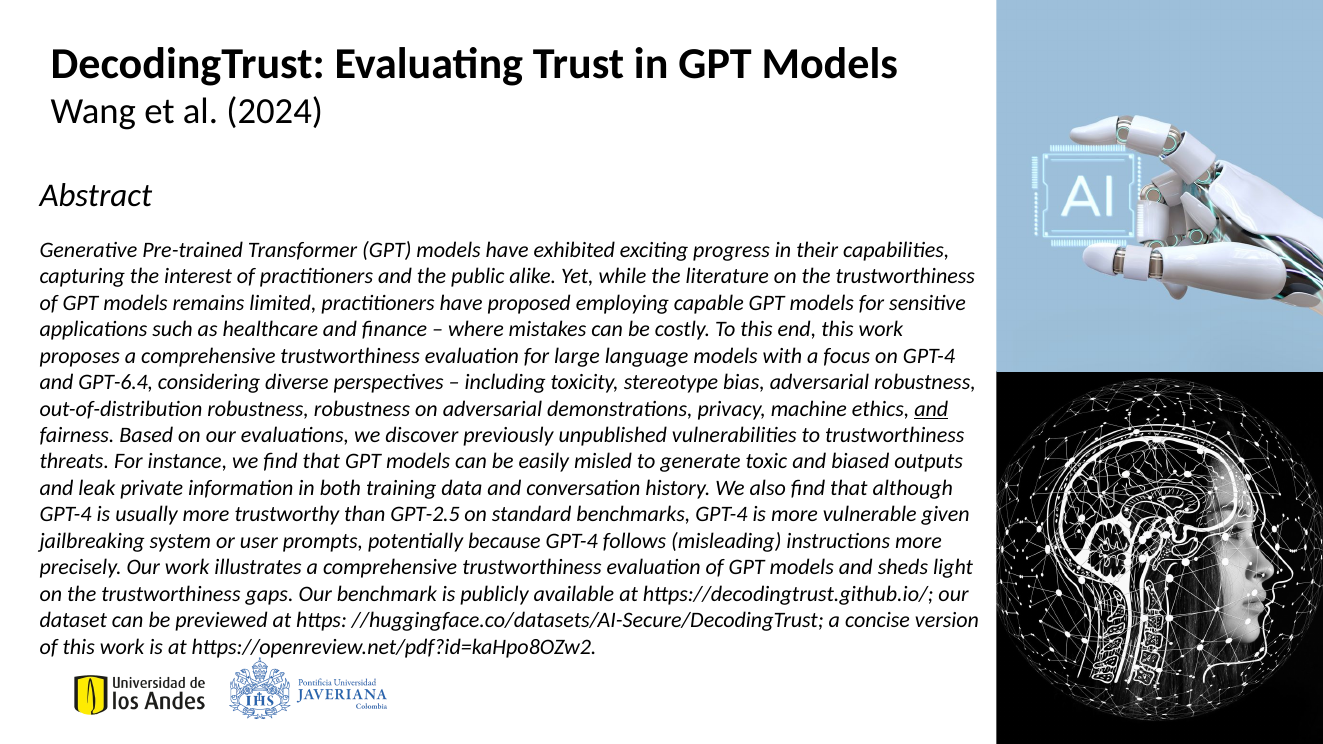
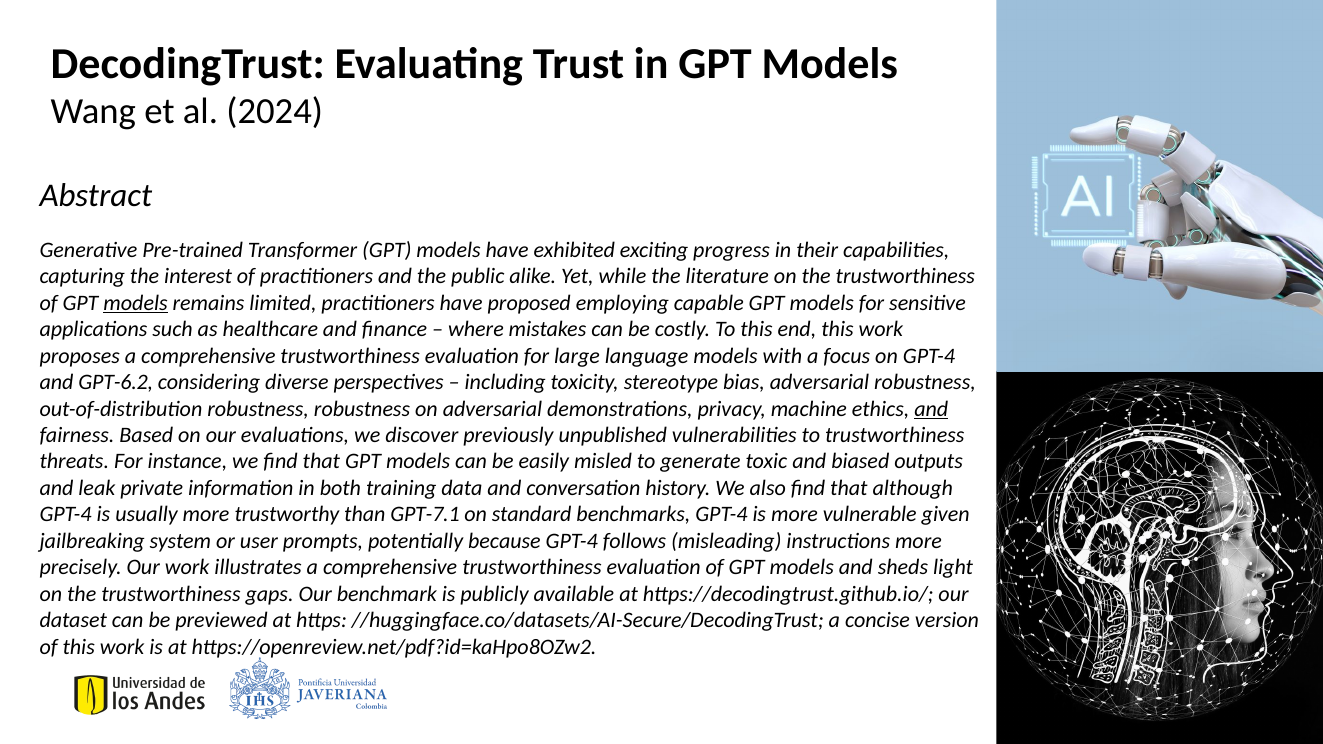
models at (136, 303) underline: none -> present
GPT-6.4: GPT-6.4 -> GPT-6.2
GPT-2.5: GPT-2.5 -> GPT-7.1
